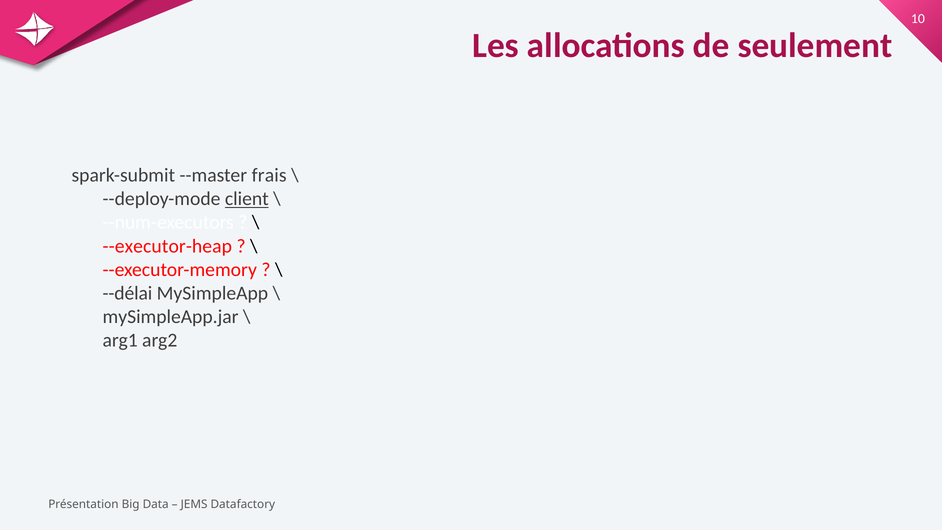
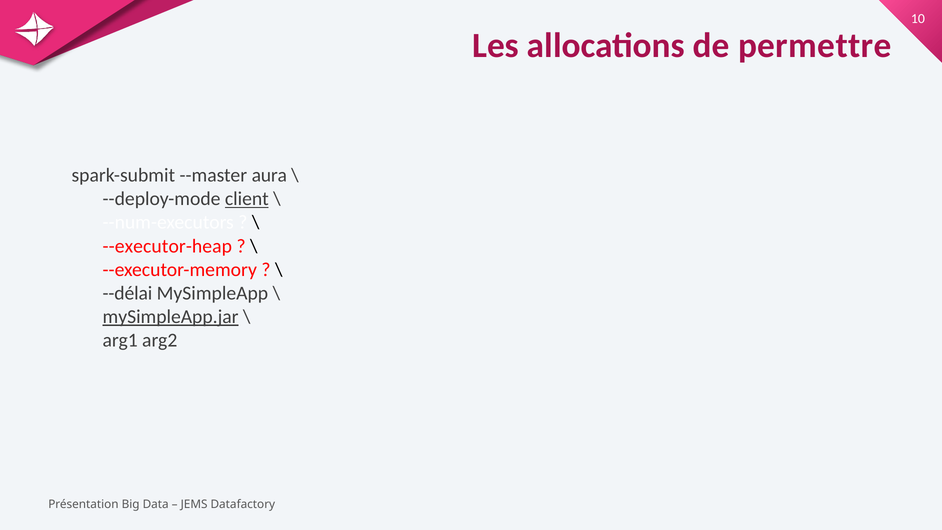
seulement: seulement -> permettre
frais: frais -> aura
mySimpleApp.jar underline: none -> present
